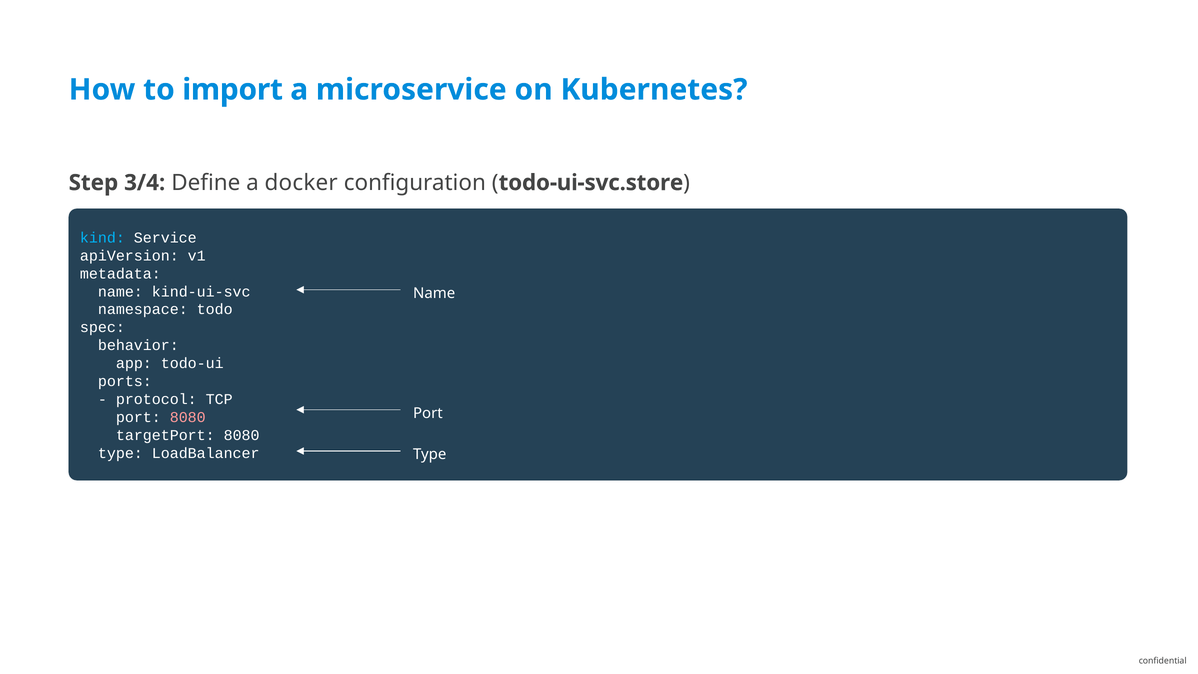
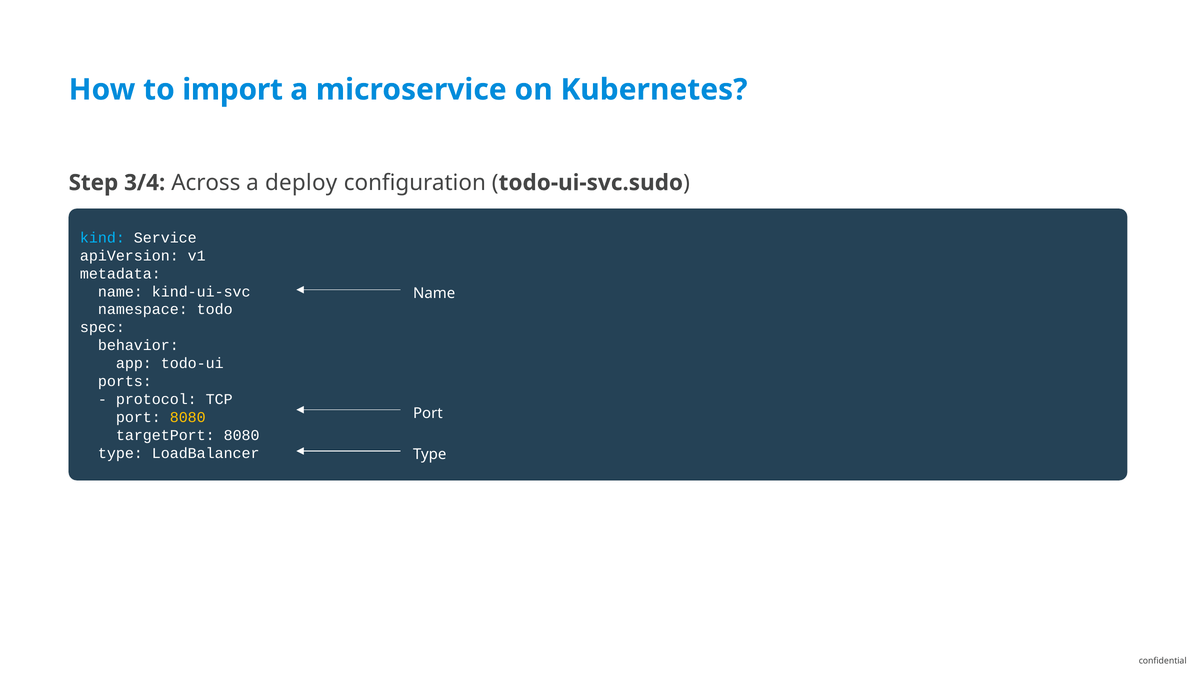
Define: Define -> Across
docker: docker -> deploy
todo-ui-svc.store: todo-ui-svc.store -> todo-ui-svc.sudo
8080 at (188, 417) colour: pink -> yellow
